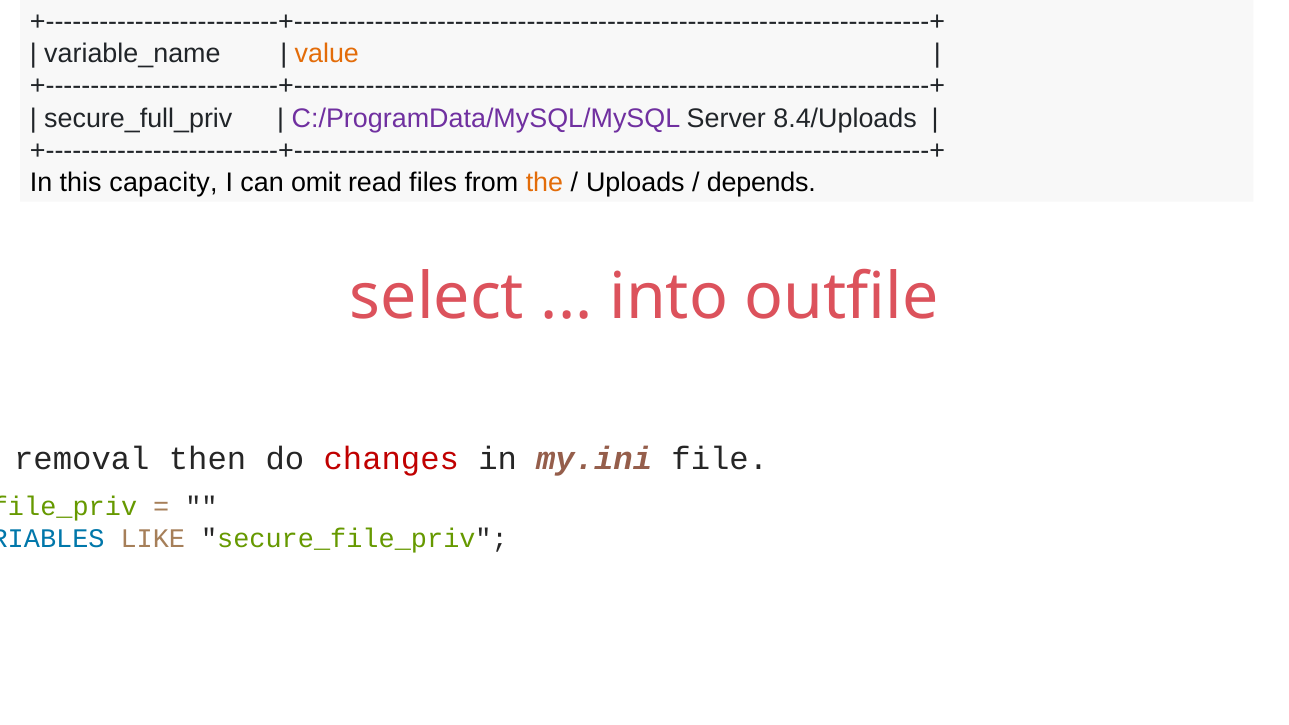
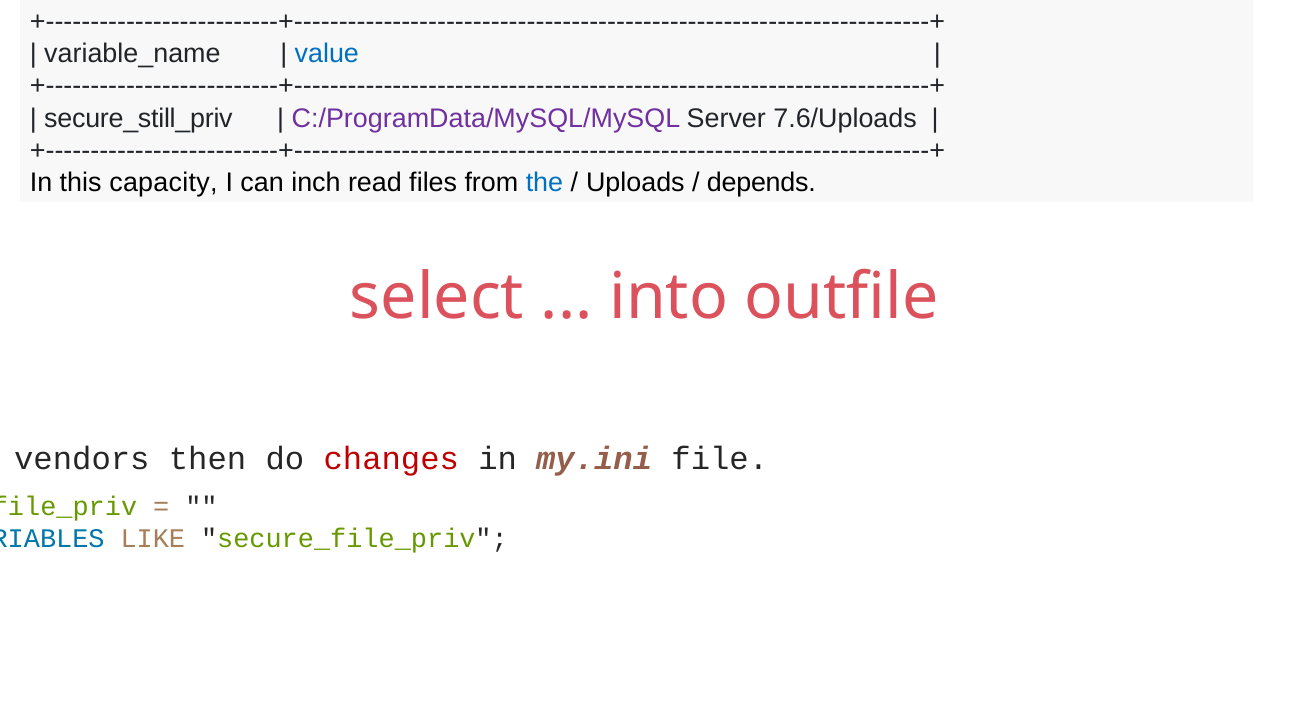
value colour: orange -> blue
secure_full_priv: secure_full_priv -> secure_still_priv
8.4/Uploads: 8.4/Uploads -> 7.6/Uploads
omit: omit -> inch
the colour: orange -> blue
removal: removal -> vendors
